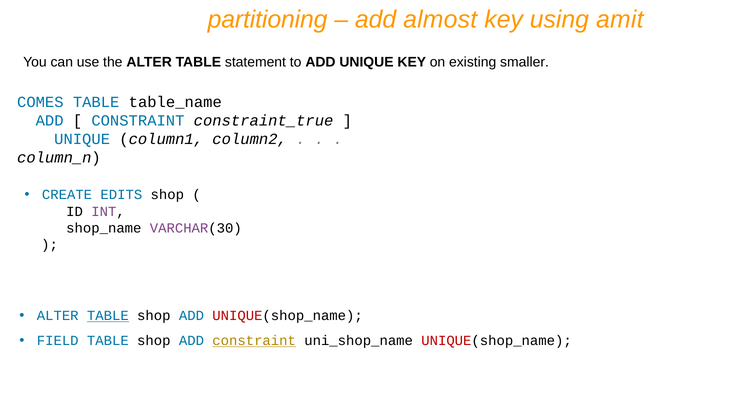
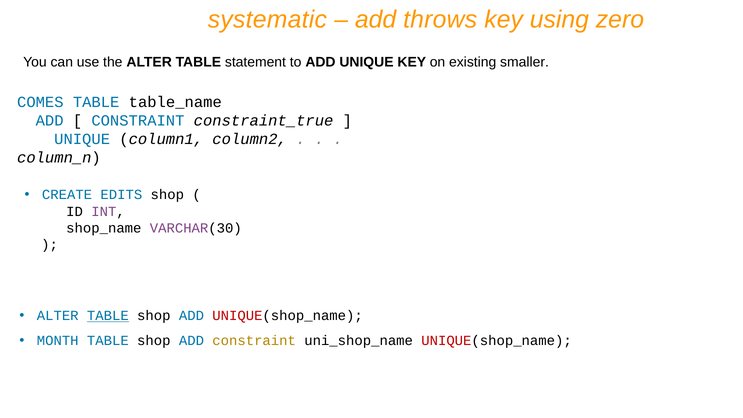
partitioning: partitioning -> systematic
almost: almost -> throws
amit: amit -> zero
FIELD: FIELD -> MONTH
constraint at (254, 341) underline: present -> none
